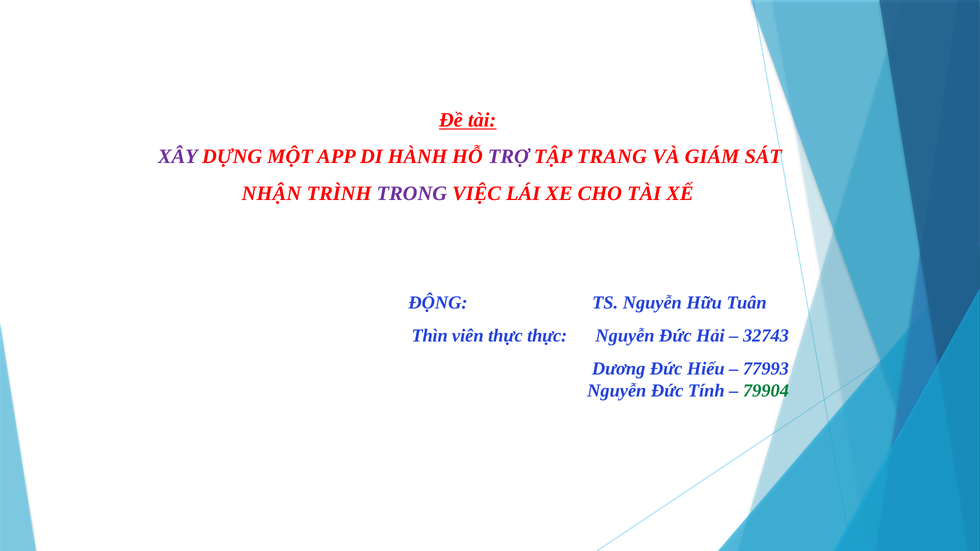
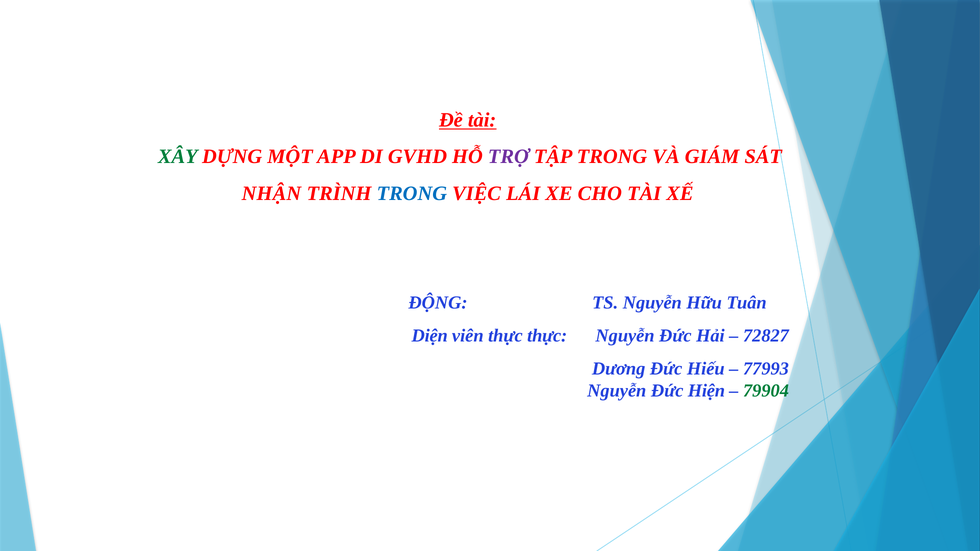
XÂY colour: purple -> green
HÀNH: HÀNH -> GVHD
TẬP TRANG: TRANG -> TRONG
TRONG at (412, 193) colour: purple -> blue
Thìn: Thìn -> Diện
32743: 32743 -> 72827
Tính: Tính -> Hiện
